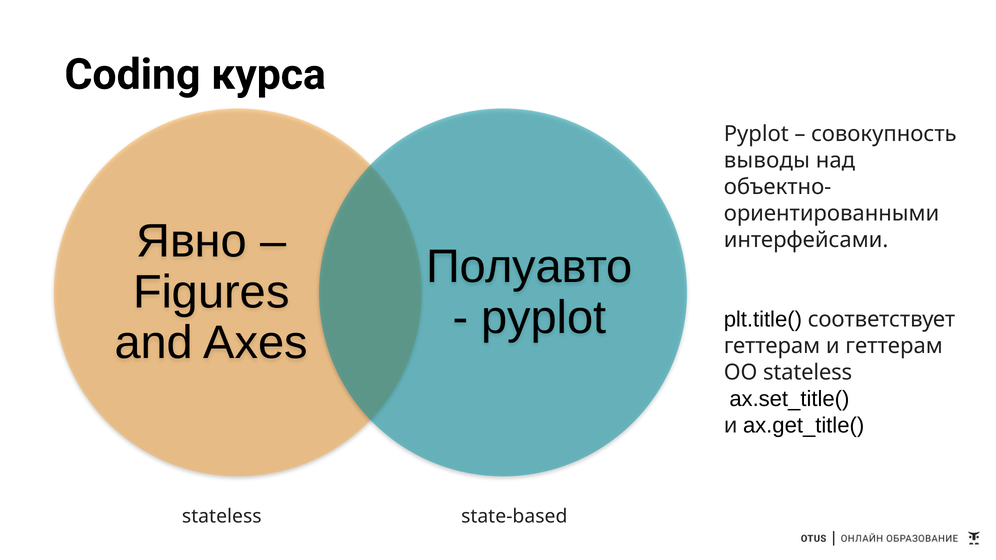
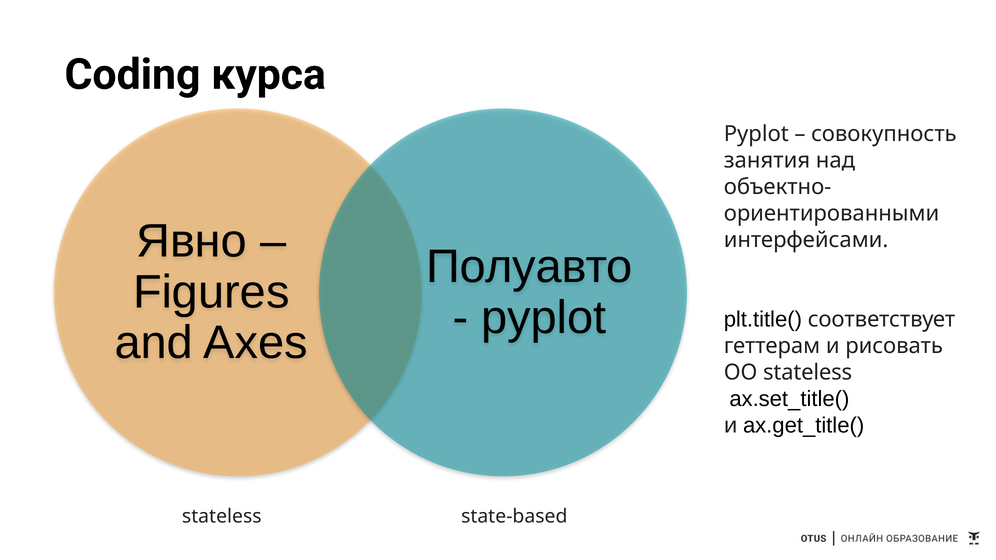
выводы: выводы -> занятия
и геттерам: геттерам -> рисовать
